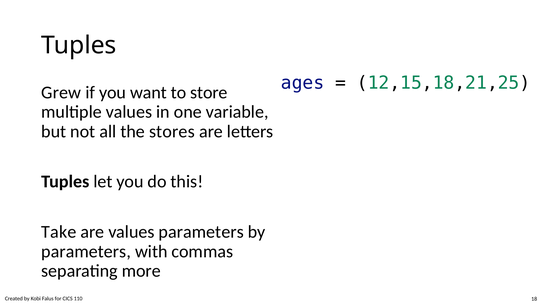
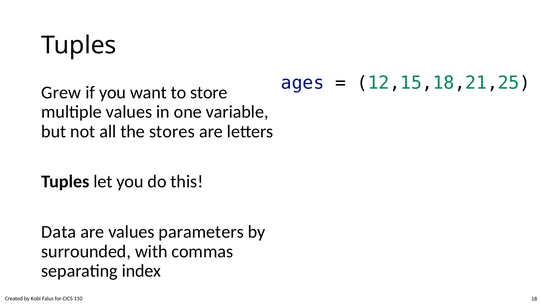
Take: Take -> Data
parameters at (86, 252): parameters -> surrounded
more: more -> index
